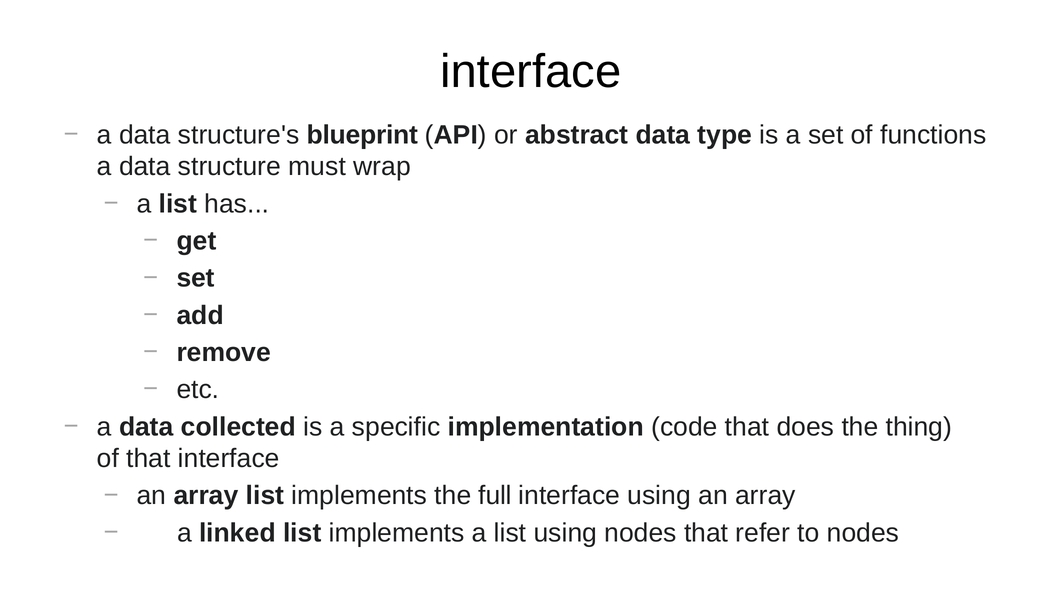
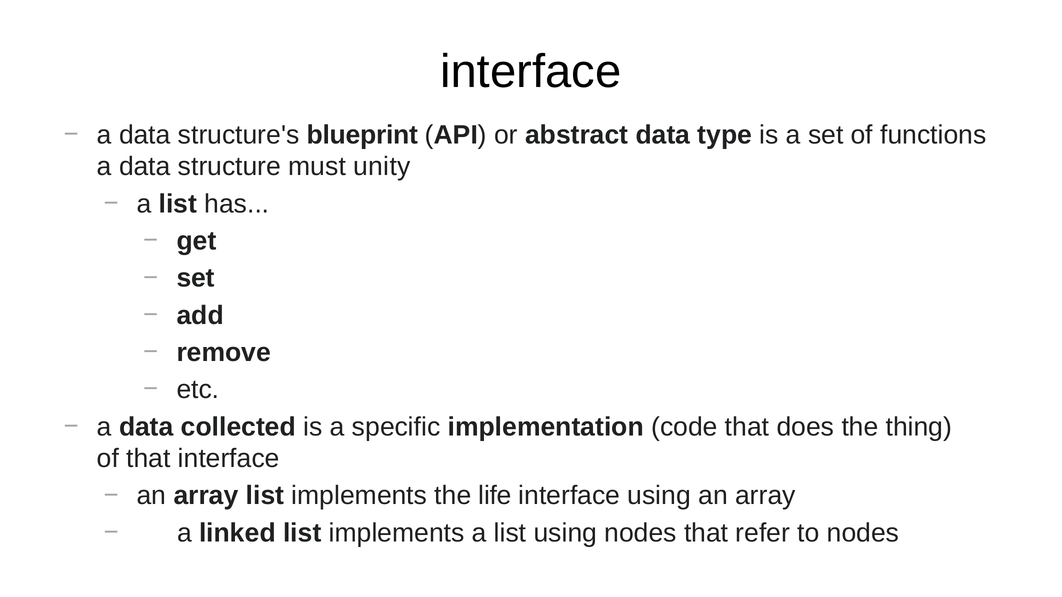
wrap: wrap -> unity
full: full -> life
